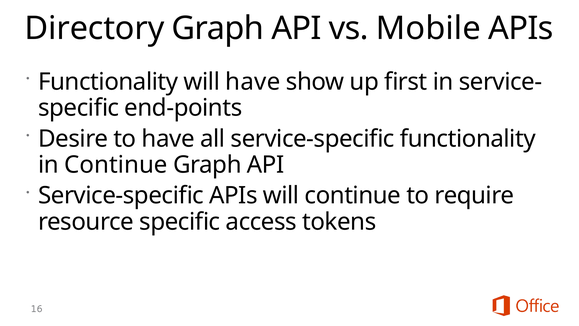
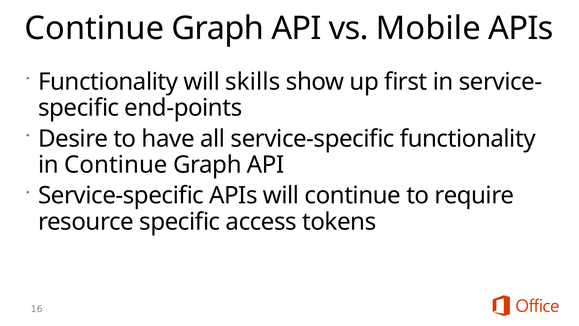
Directory at (95, 28): Directory -> Continue
will have: have -> skills
